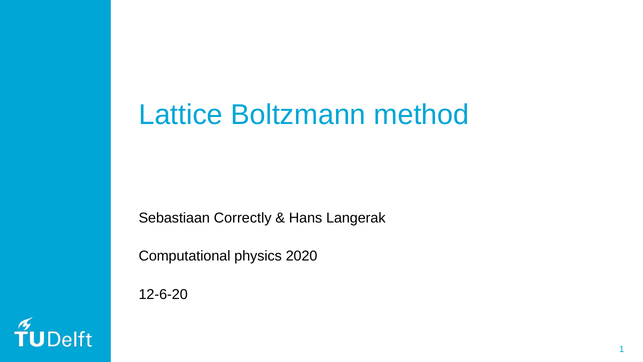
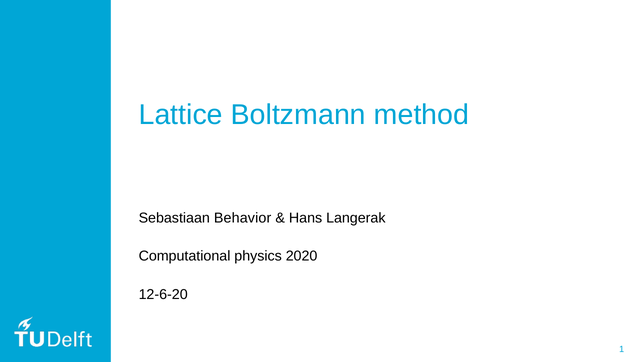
Correctly: Correctly -> Behavior
